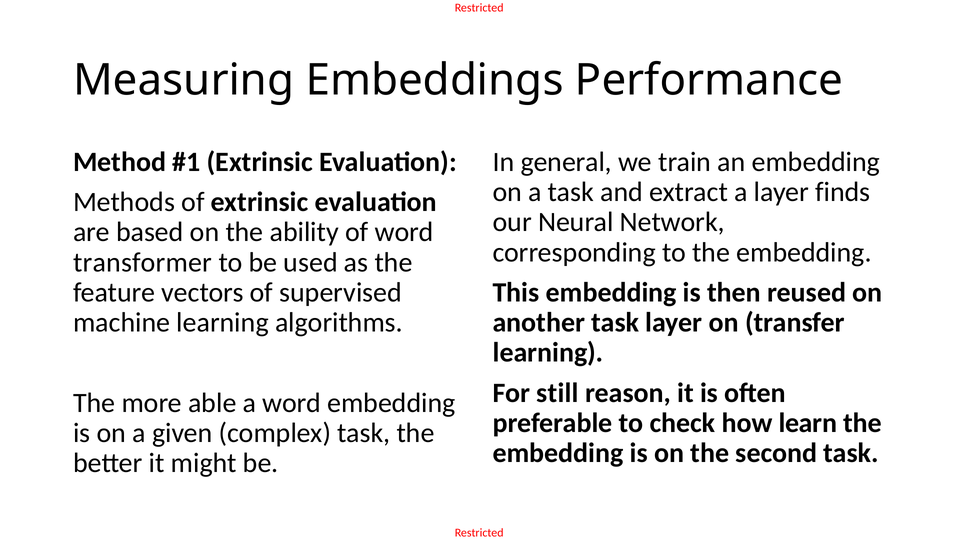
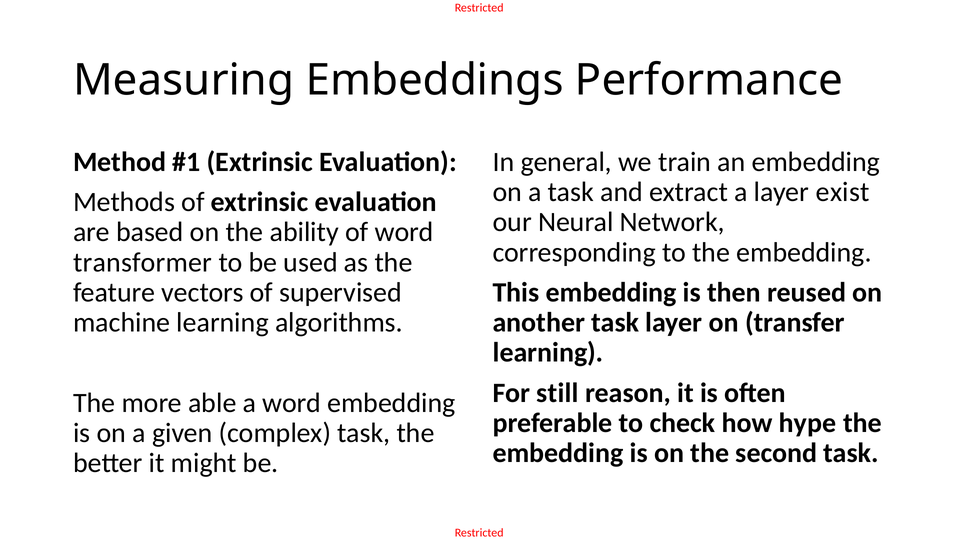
finds: finds -> exist
learn: learn -> hype
